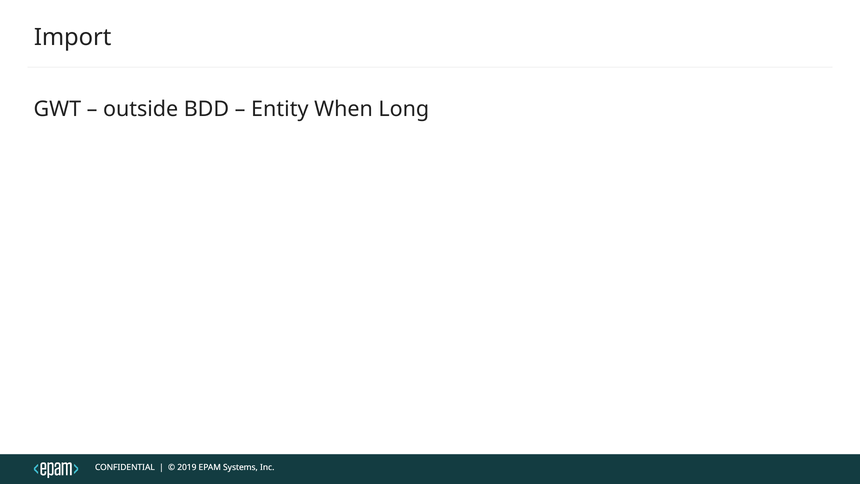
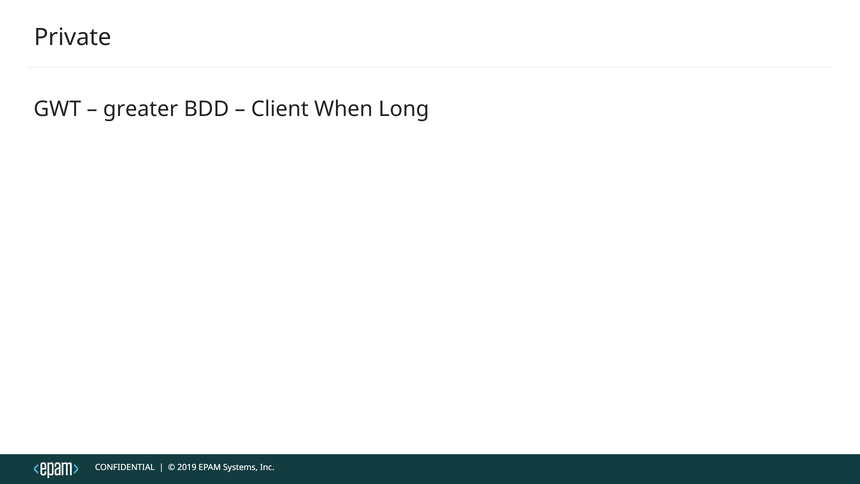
Import: Import -> Private
outside: outside -> greater
Entity: Entity -> Client
